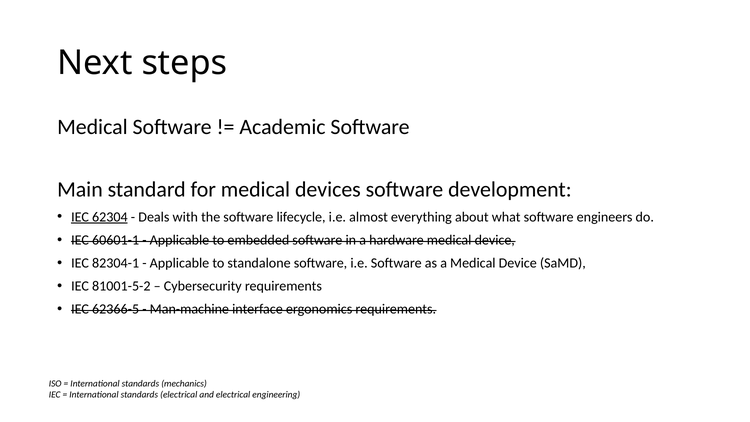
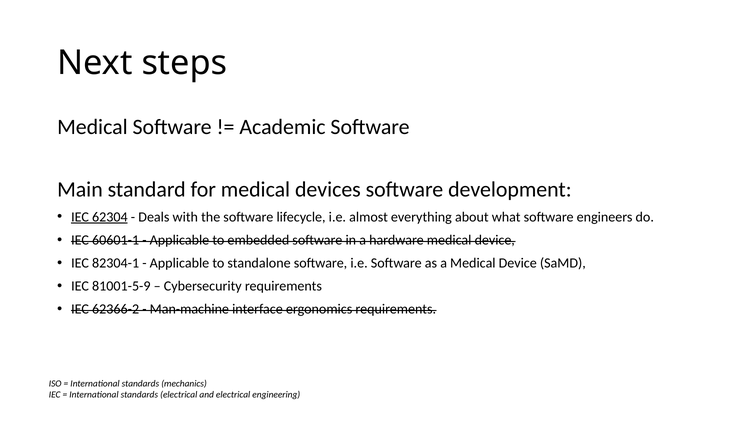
81001-5-2: 81001-5-2 -> 81001-5-9
62366-5: 62366-5 -> 62366-2
